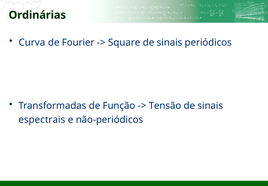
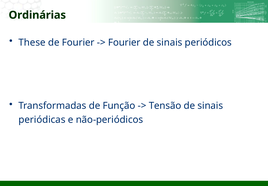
Curva: Curva -> These
Square at (124, 42): Square -> Fourier
espectrais: espectrais -> periódicas
